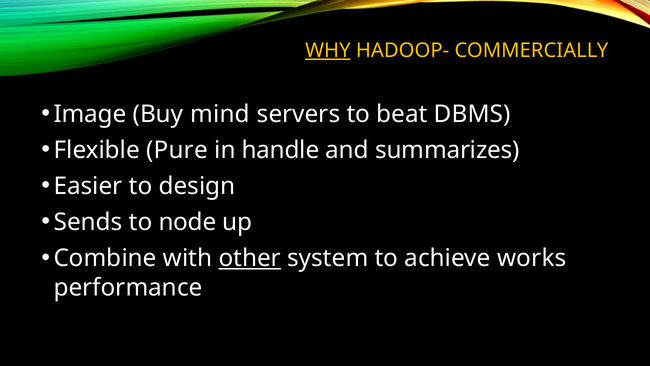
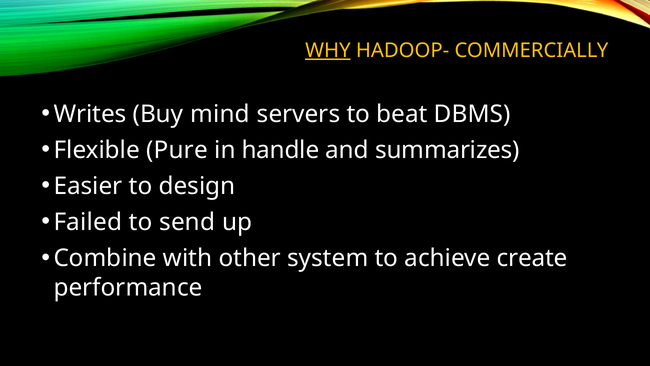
Image: Image -> Writes
Sends: Sends -> Failed
node: node -> send
other underline: present -> none
works: works -> create
